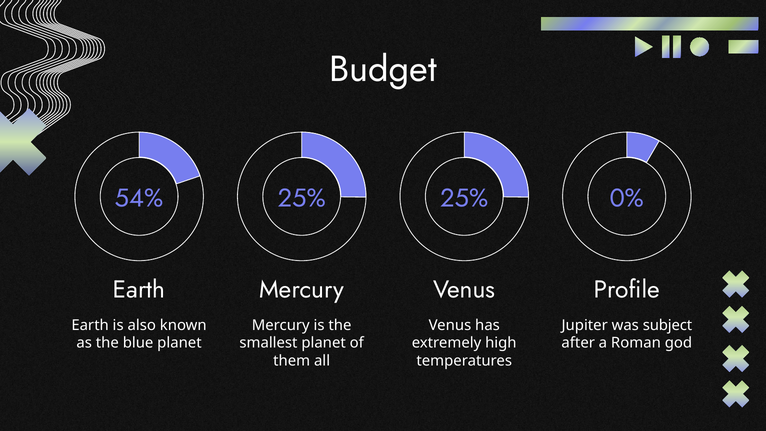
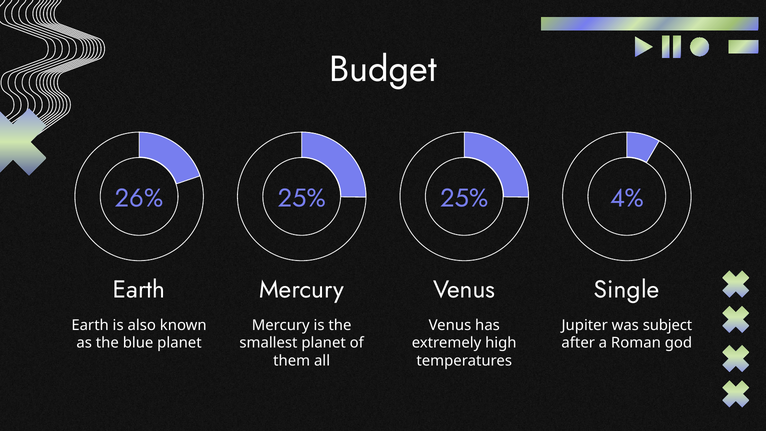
54%: 54% -> 26%
0%: 0% -> 4%
Profile: Profile -> Single
